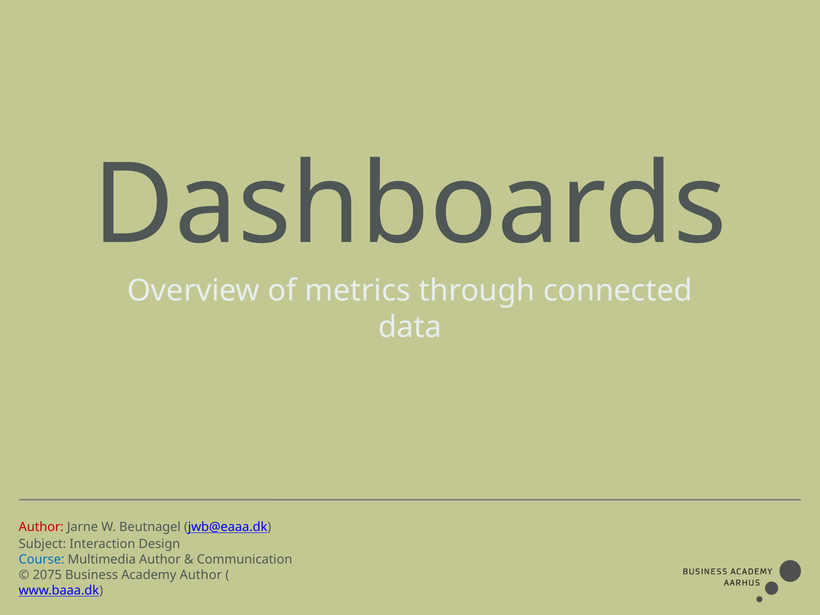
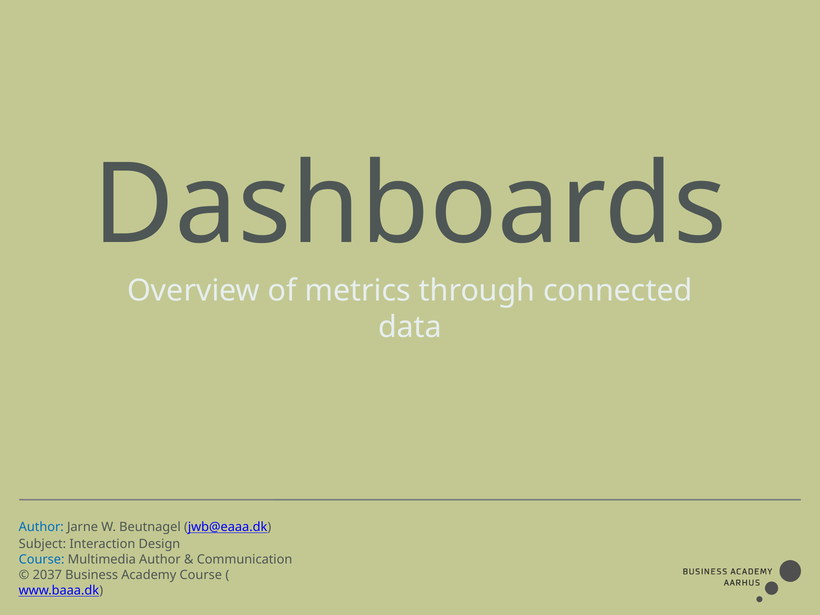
Author at (41, 527) colour: red -> blue
2075: 2075 -> 2037
Academy Author: Author -> Course
